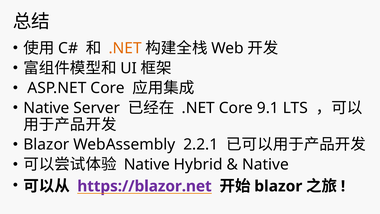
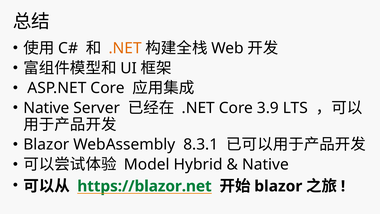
9.1: 9.1 -> 3.9
2.2.1: 2.2.1 -> 8.3.1
Native at (147, 164): Native -> Model
https://blazor.net colour: purple -> green
